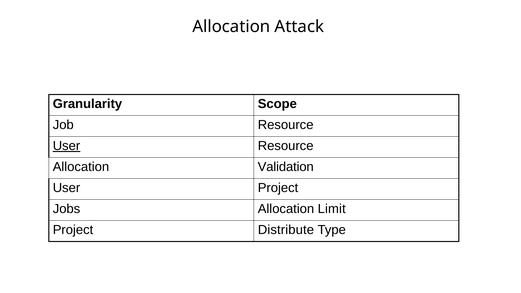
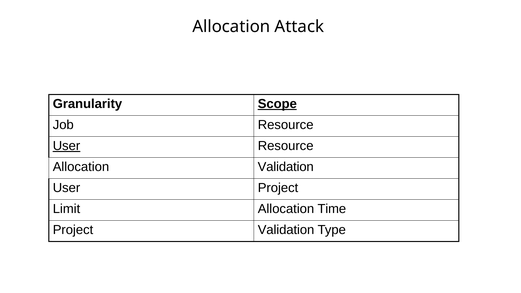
Scope underline: none -> present
Jobs: Jobs -> Limit
Limit: Limit -> Time
Project Distribute: Distribute -> Validation
